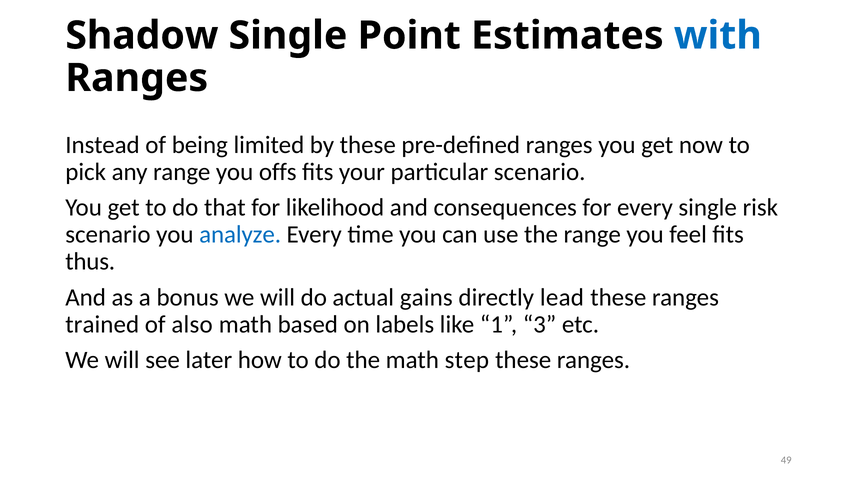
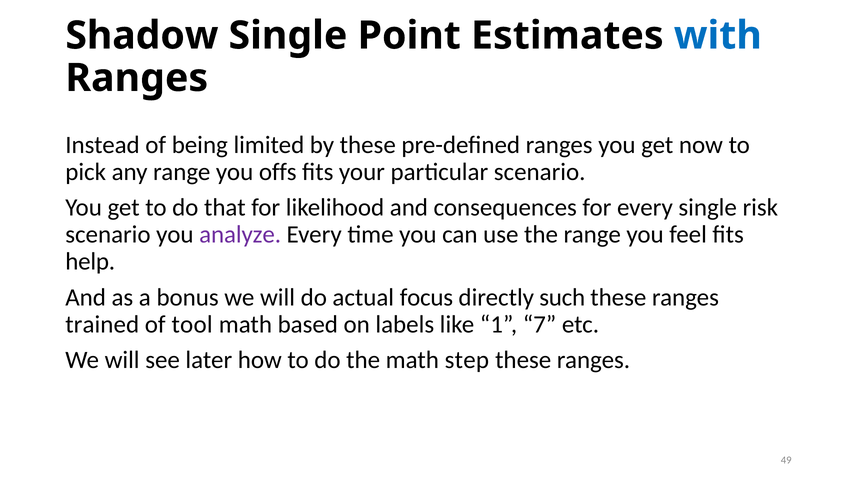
analyze colour: blue -> purple
thus: thus -> help
gains: gains -> focus
lead: lead -> such
also: also -> tool
3: 3 -> 7
